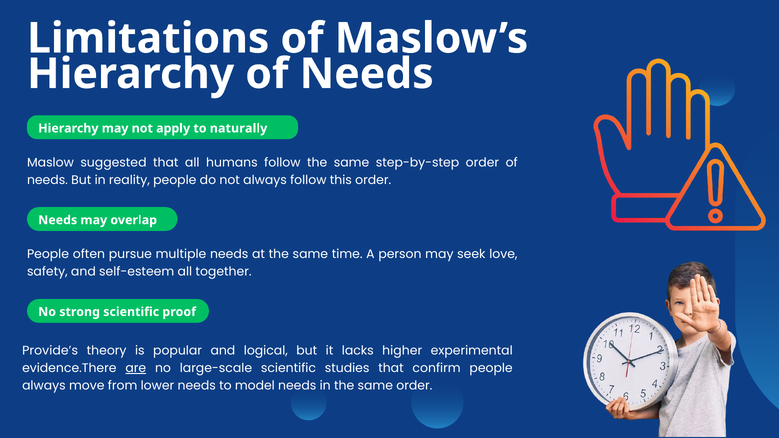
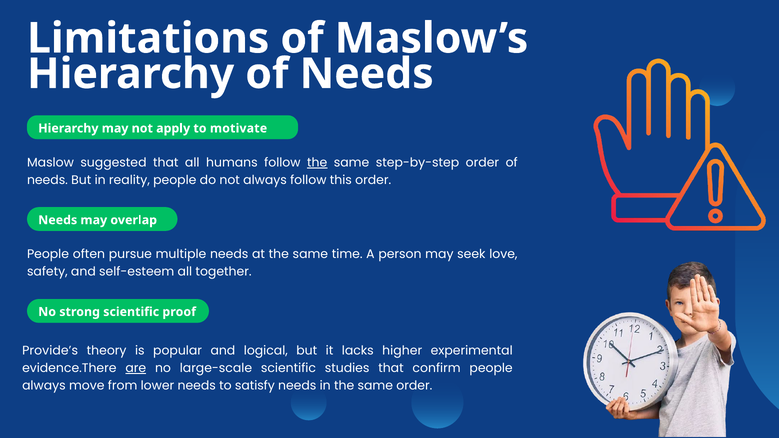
naturally: naturally -> motivate
the at (317, 163) underline: none -> present
model: model -> satisfy
